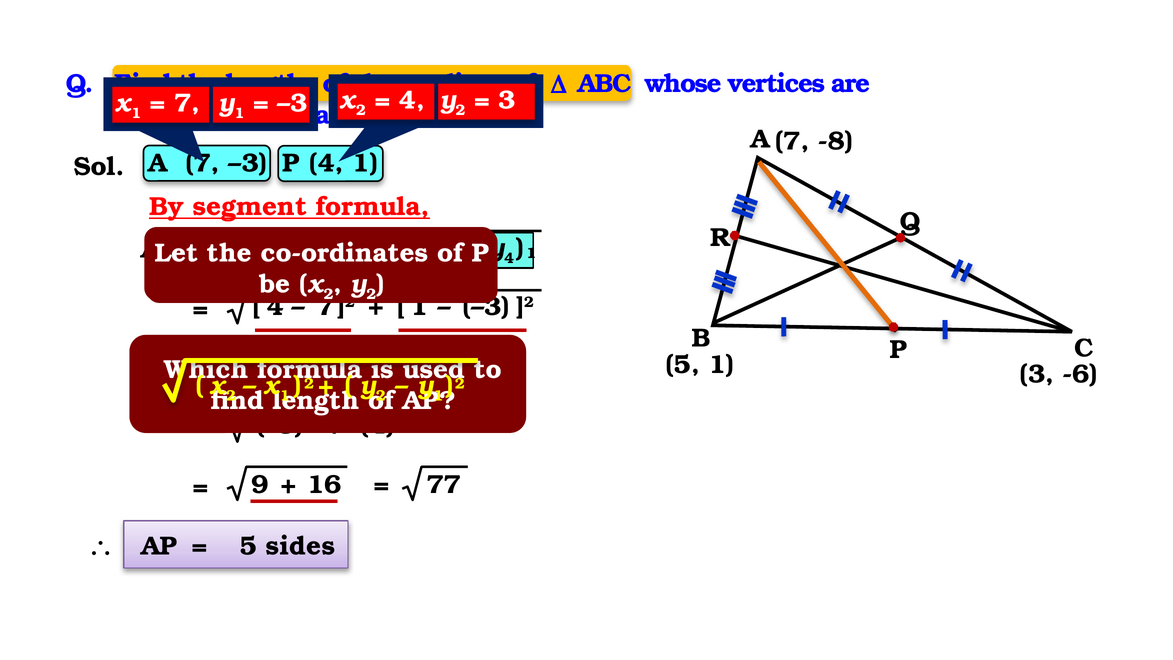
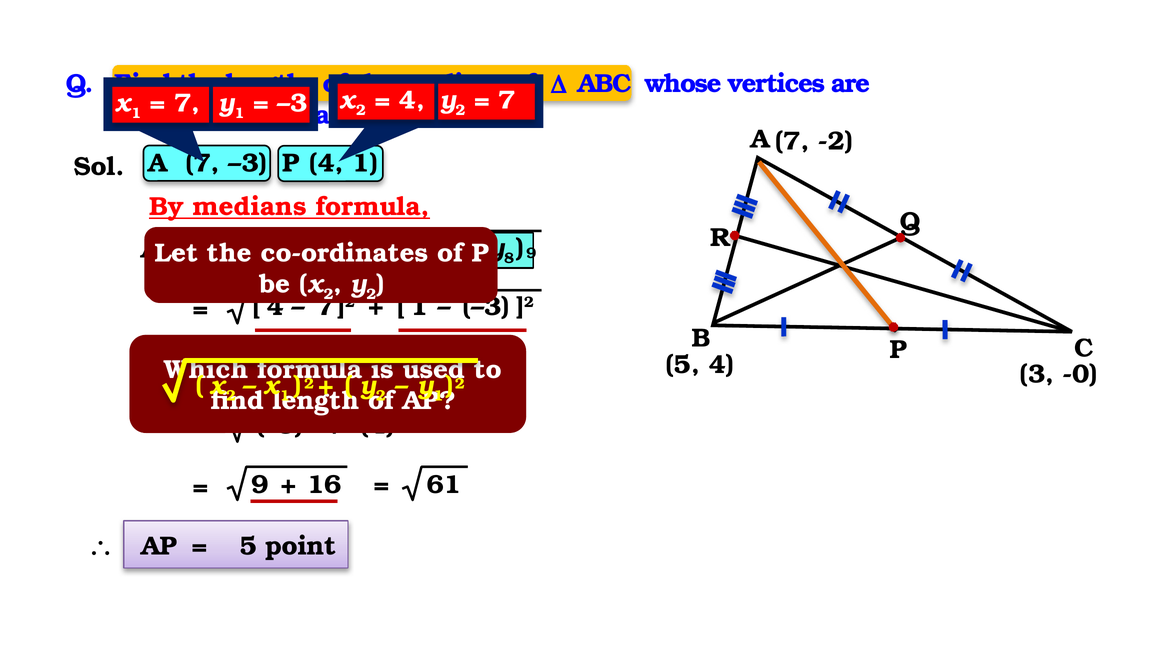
3 at (507, 100): 3 -> 7
-8: -8 -> -2
By segment: segment -> medians
4 at (509, 258): 4 -> 8
1 at (531, 253): 1 -> 9
5 1: 1 -> 4
-6: -6 -> -0
77: 77 -> 61
sides: sides -> point
